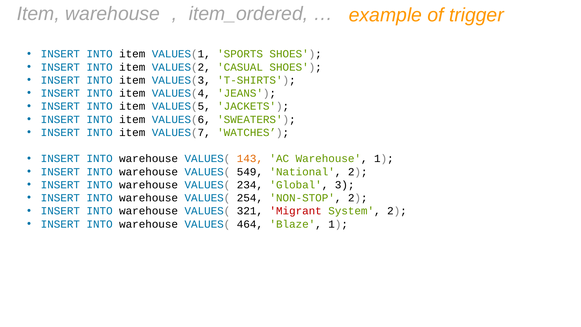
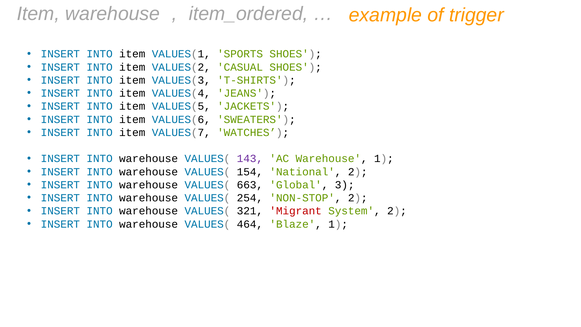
143 colour: orange -> purple
549: 549 -> 154
234: 234 -> 663
